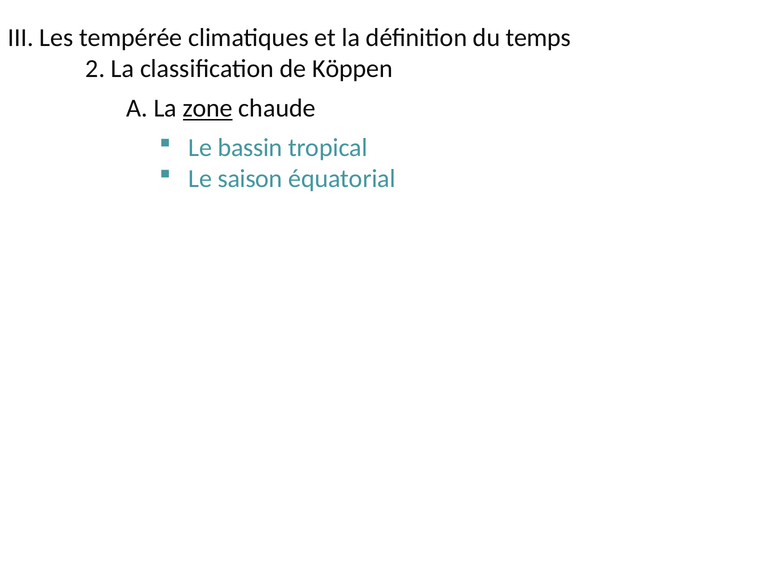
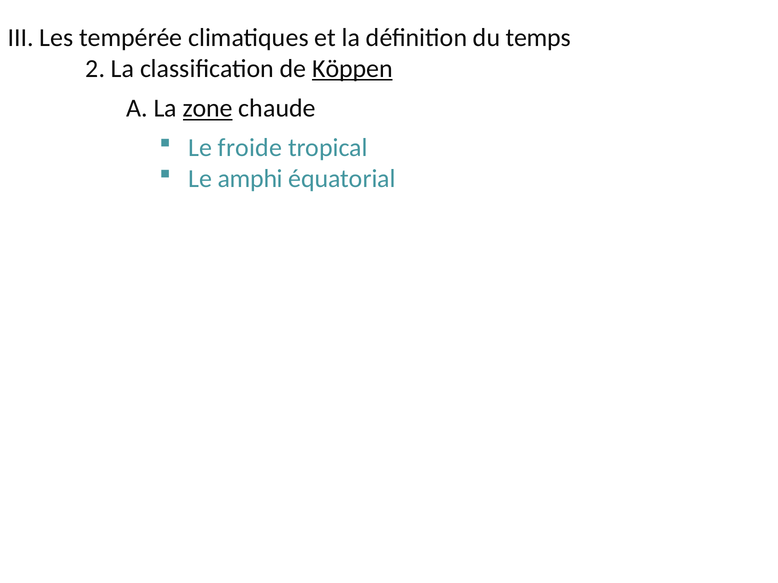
Köppen underline: none -> present
bassin: bassin -> froide
saison: saison -> amphi
